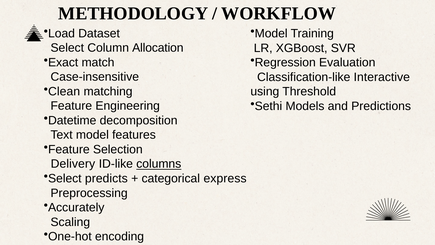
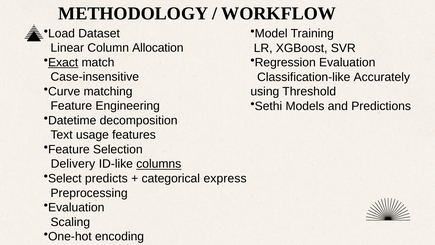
Select at (67, 48): Select -> Linear
Exact underline: none -> present
Interactive: Interactive -> Accurately
Clean: Clean -> Curve
Text model: model -> usage
Accurately at (76, 207): Accurately -> Evaluation
